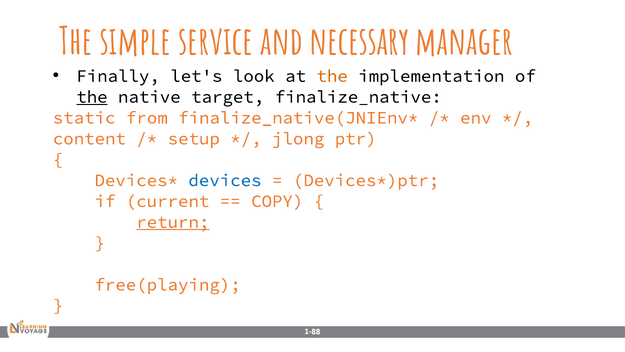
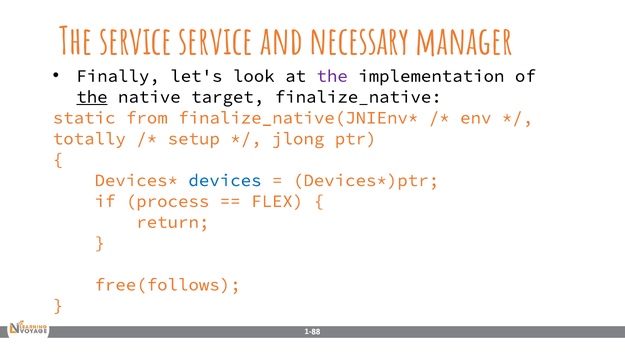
The simple: simple -> service
the at (332, 76) colour: orange -> purple
content: content -> totally
current: current -> process
COPY: COPY -> FLEX
return underline: present -> none
free(playing: free(playing -> free(follows
